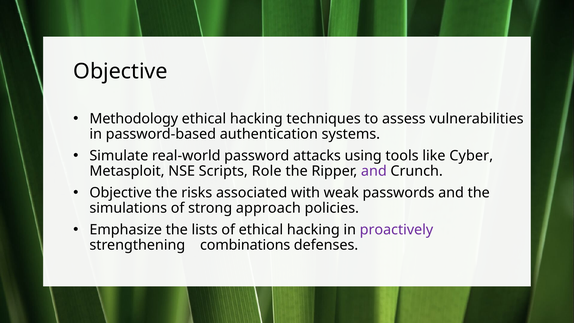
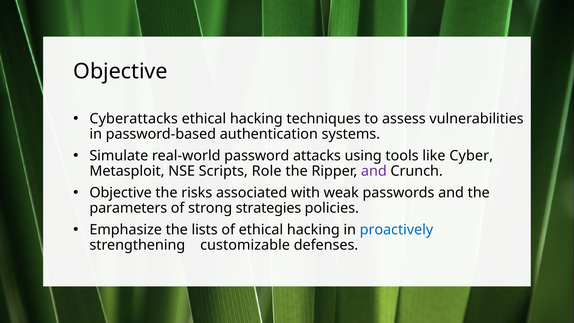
Methodology: Methodology -> Cyberattacks
simulations: simulations -> parameters
approach: approach -> strategies
proactively colour: purple -> blue
combinations: combinations -> customizable
